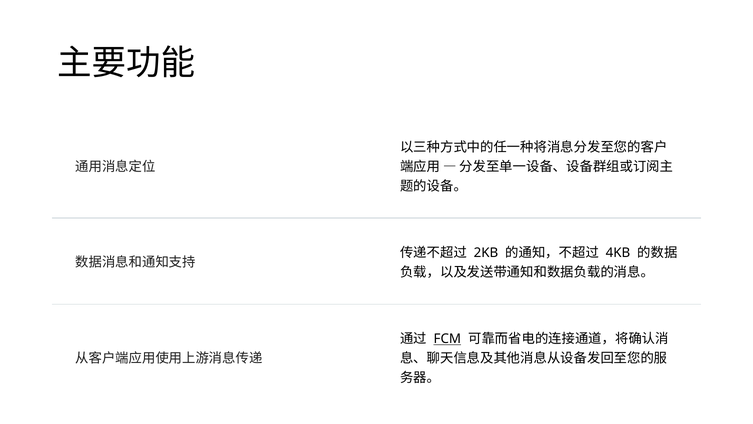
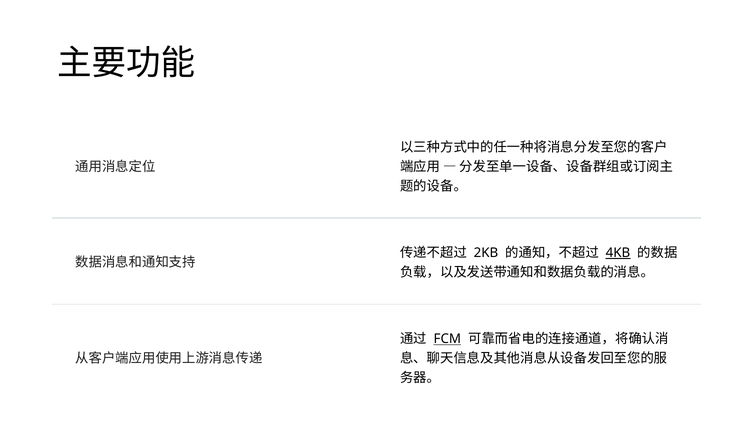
4KB underline: none -> present
